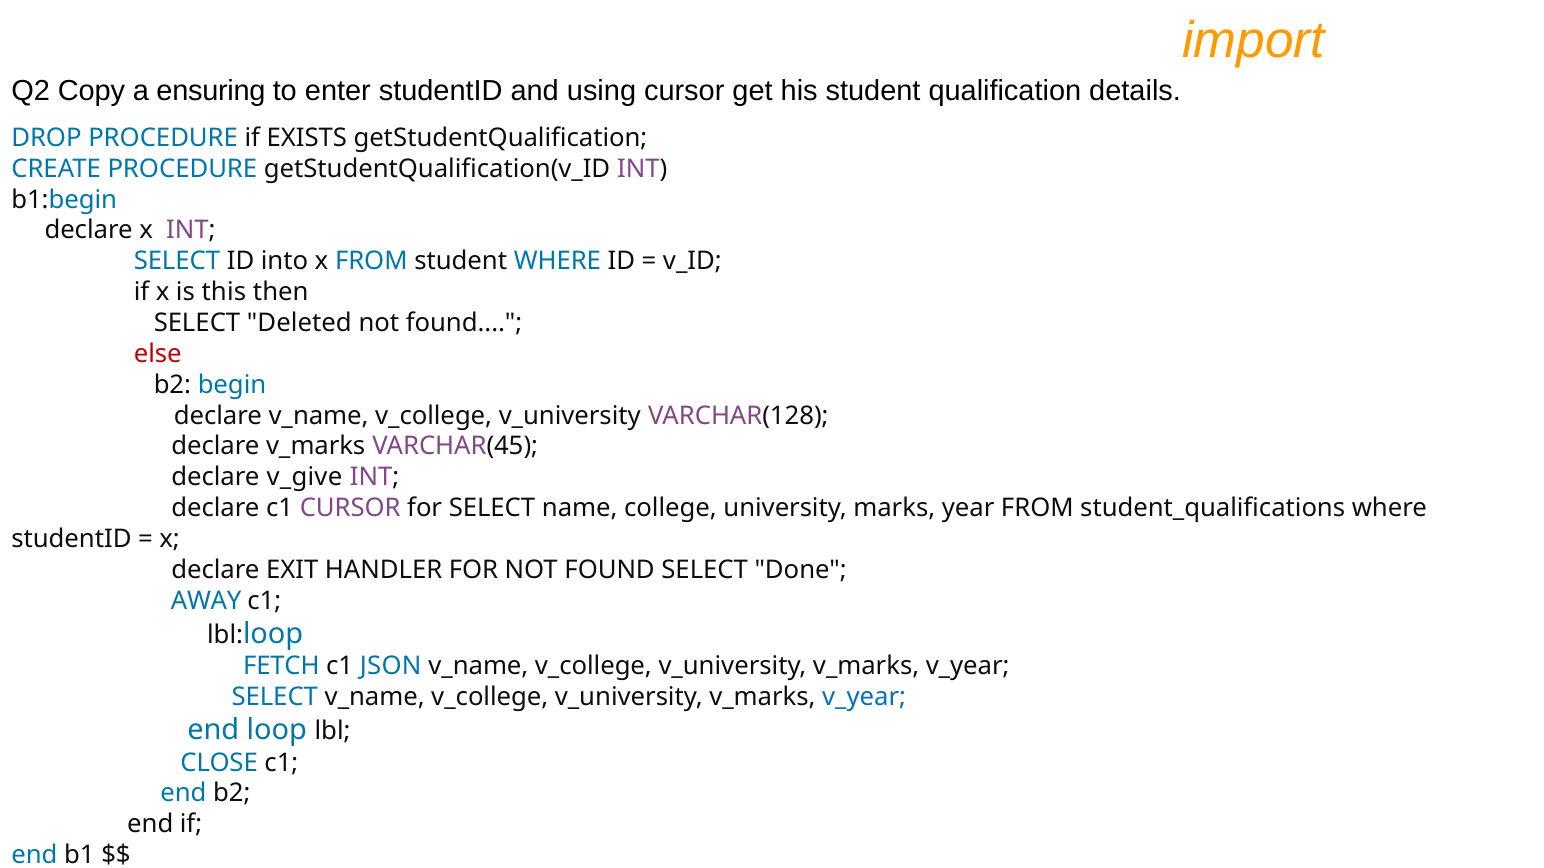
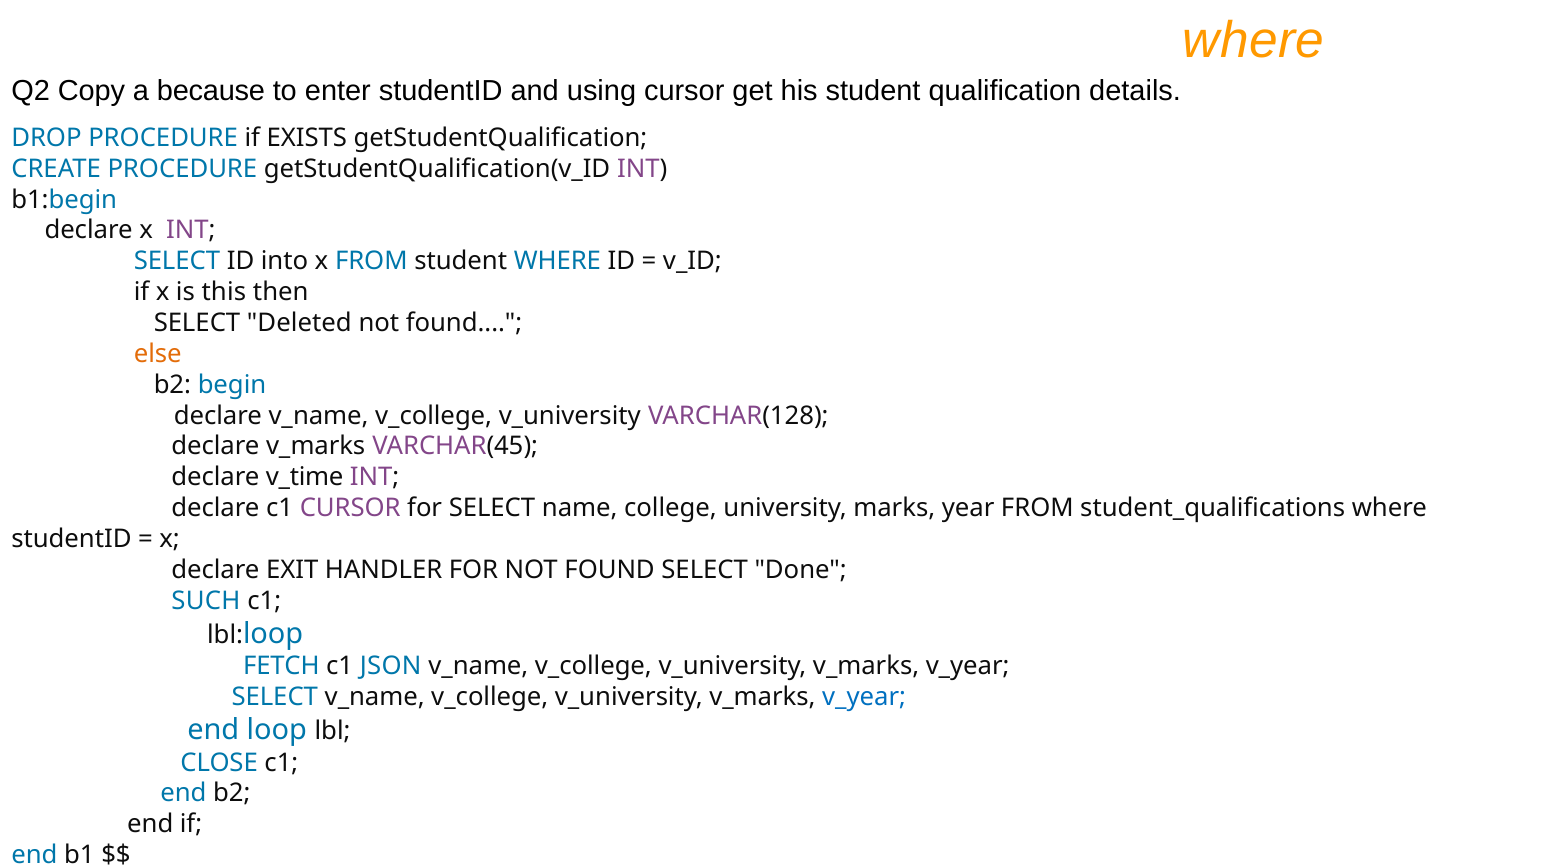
import at (1254, 40): import -> where
ensuring: ensuring -> because
else colour: red -> orange
v_give: v_give -> v_time
AWAY: AWAY -> SUCH
